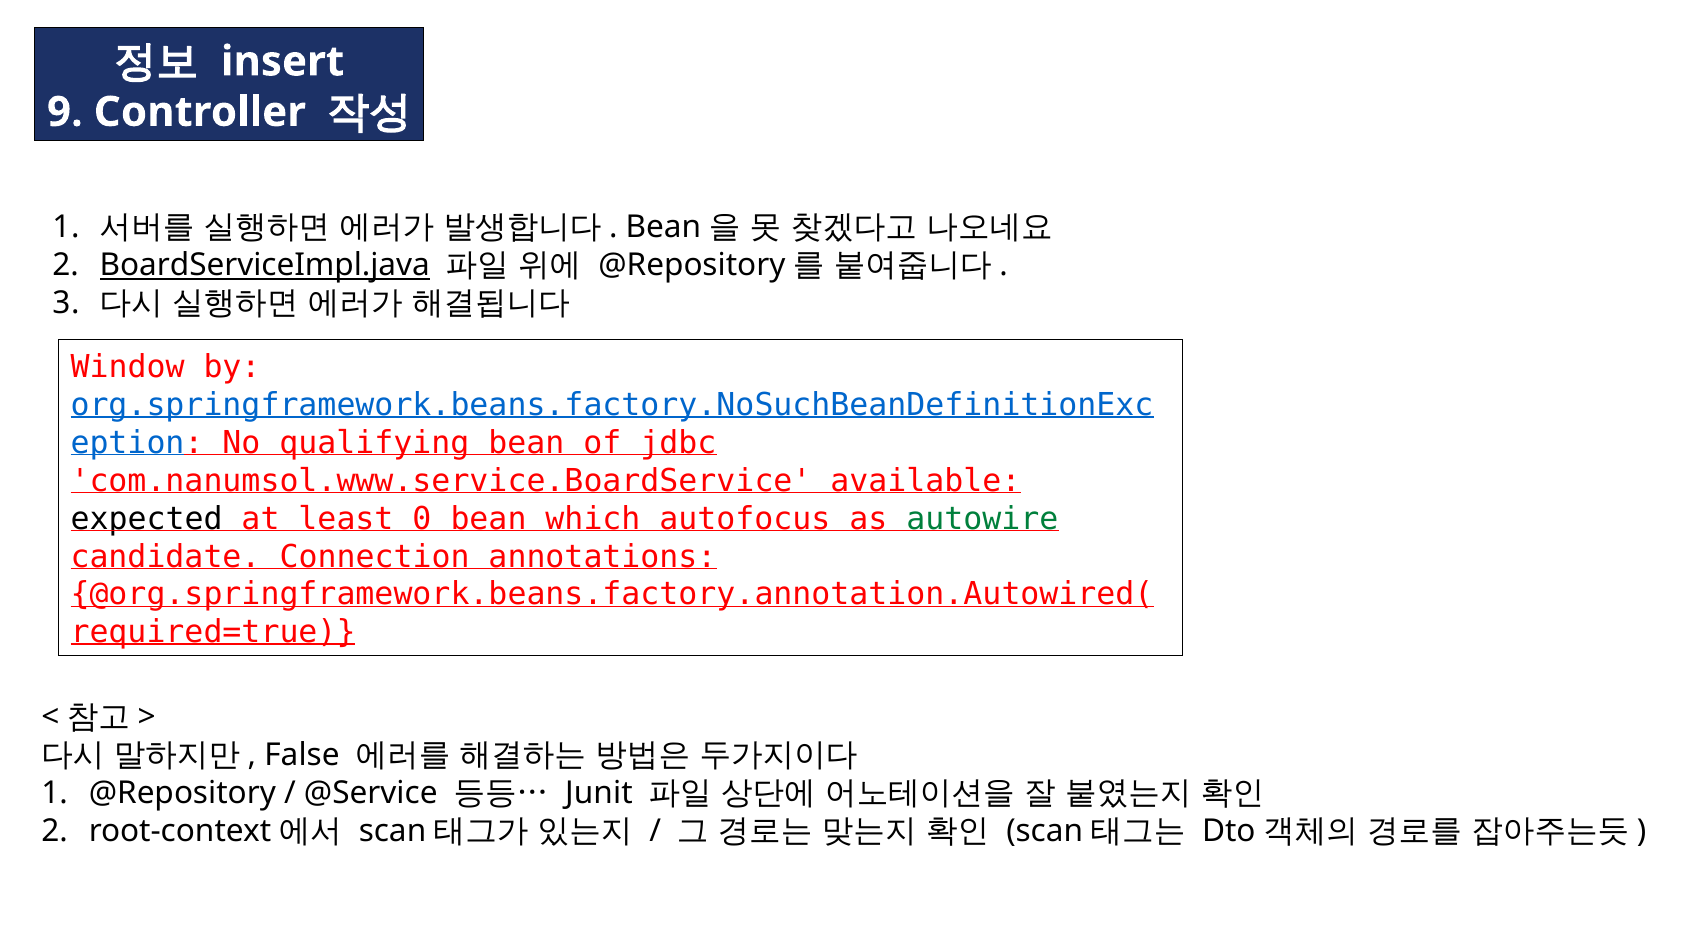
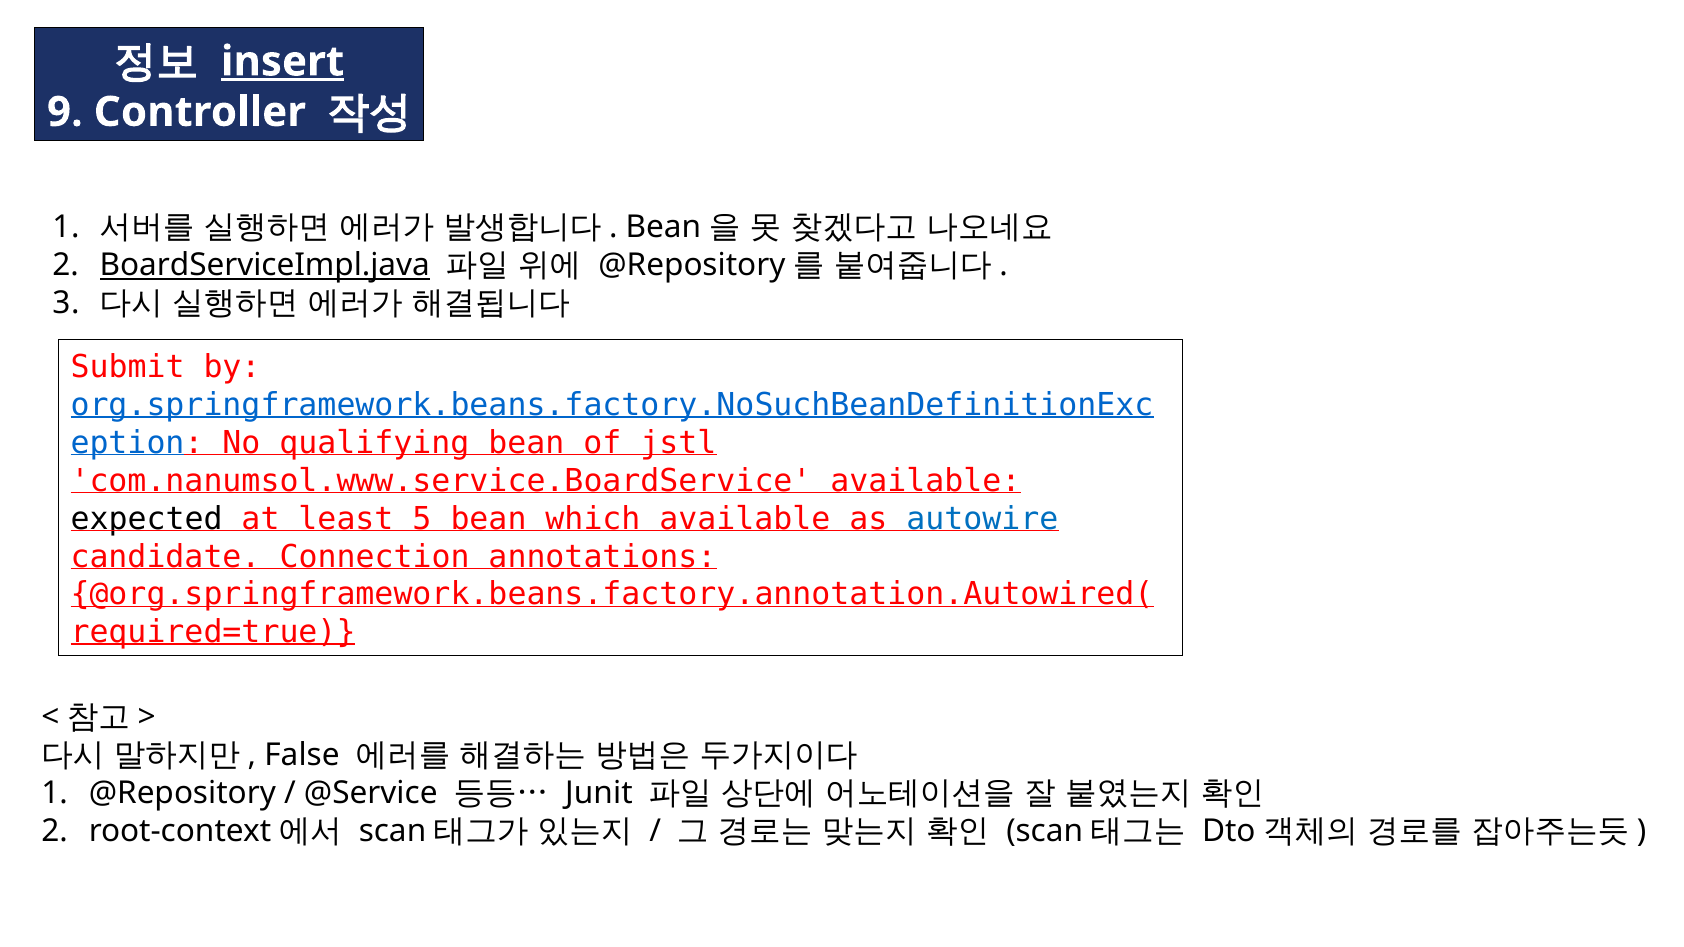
insert underline: none -> present
Window: Window -> Submit
jdbc: jdbc -> jstl
0: 0 -> 5
which autofocus: autofocus -> available
autowire colour: green -> blue
